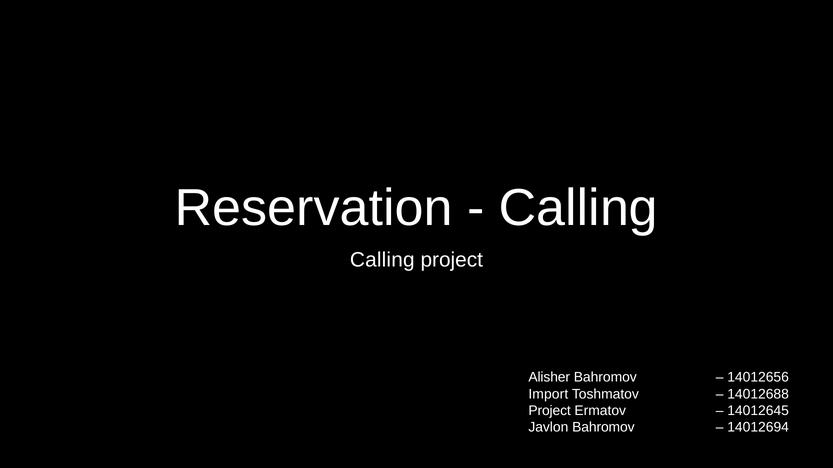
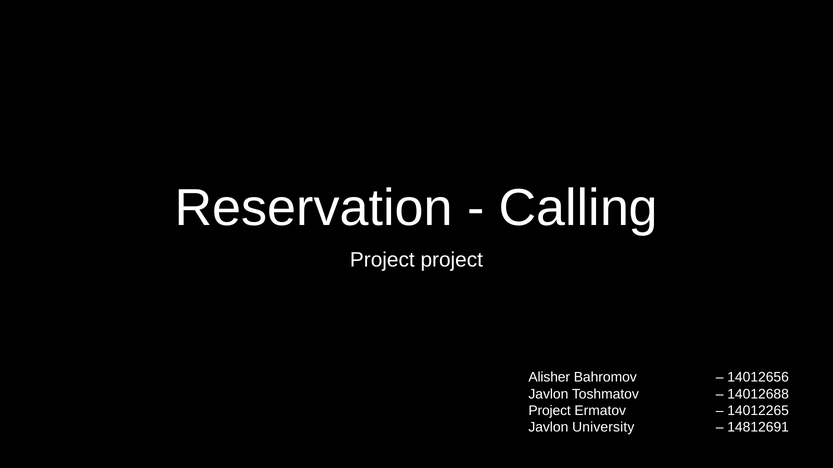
Calling at (382, 260): Calling -> Project
Import at (548, 395): Import -> Javlon
14012645: 14012645 -> 14012265
Javlon Bahromov: Bahromov -> University
14012694: 14012694 -> 14812691
